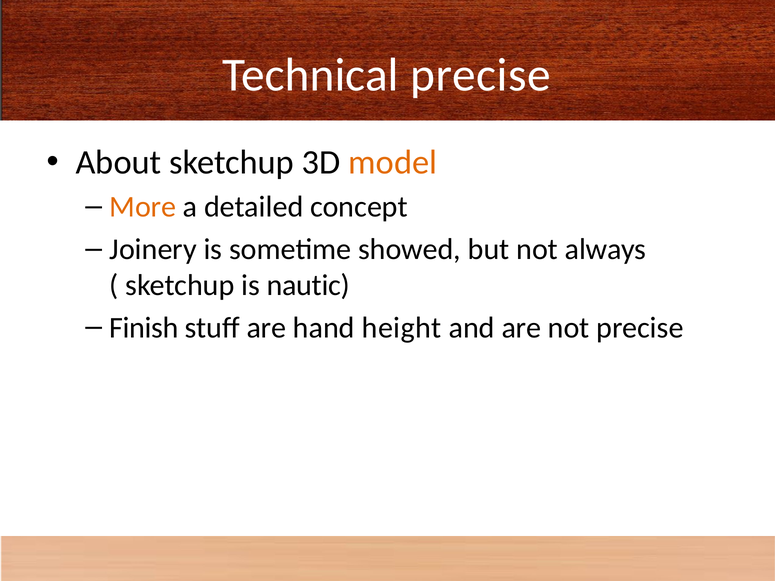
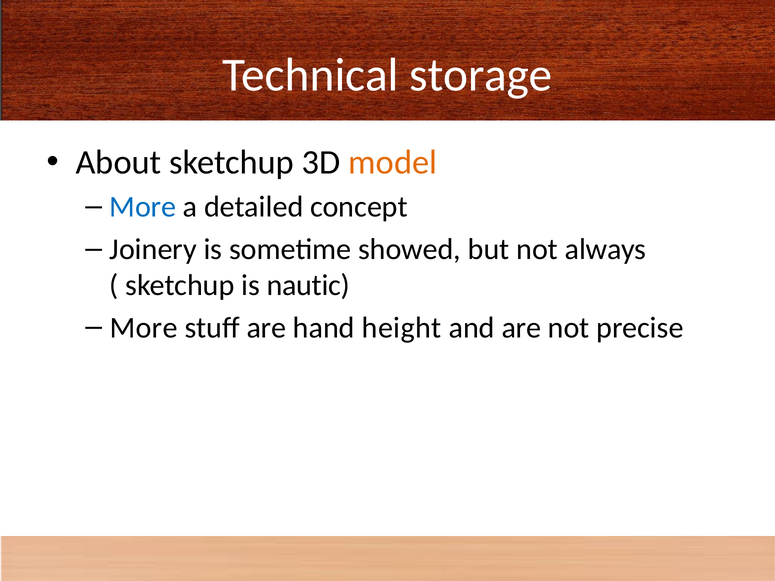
Technical precise: precise -> storage
More at (143, 207) colour: orange -> blue
Finish at (144, 328): Finish -> More
